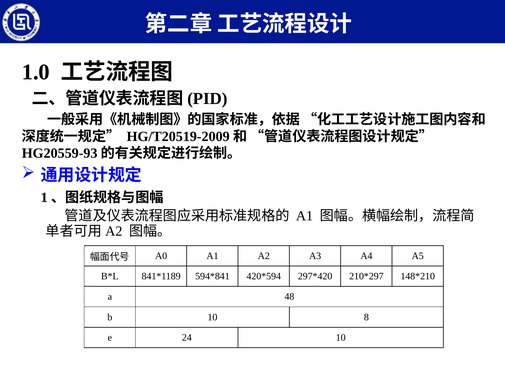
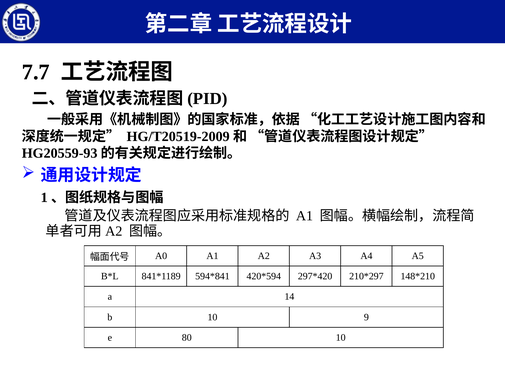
1.0: 1.0 -> 7.7
48: 48 -> 14
8: 8 -> 9
24: 24 -> 80
